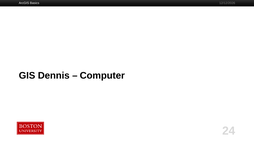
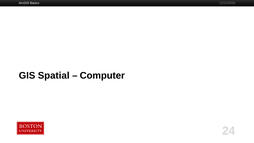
Dennis: Dennis -> Spatial
